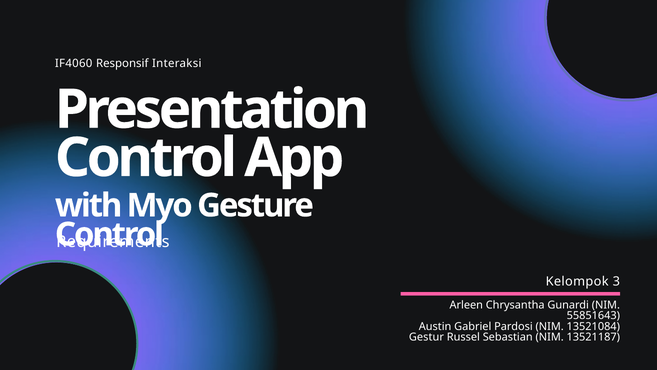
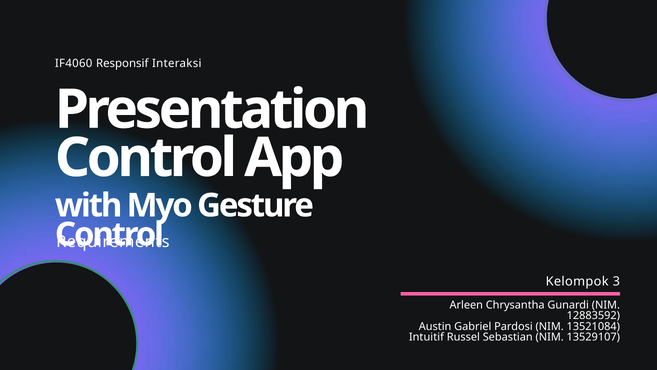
55851643: 55851643 -> 12883592
Gestur: Gestur -> Intuitif
13521187: 13521187 -> 13529107
